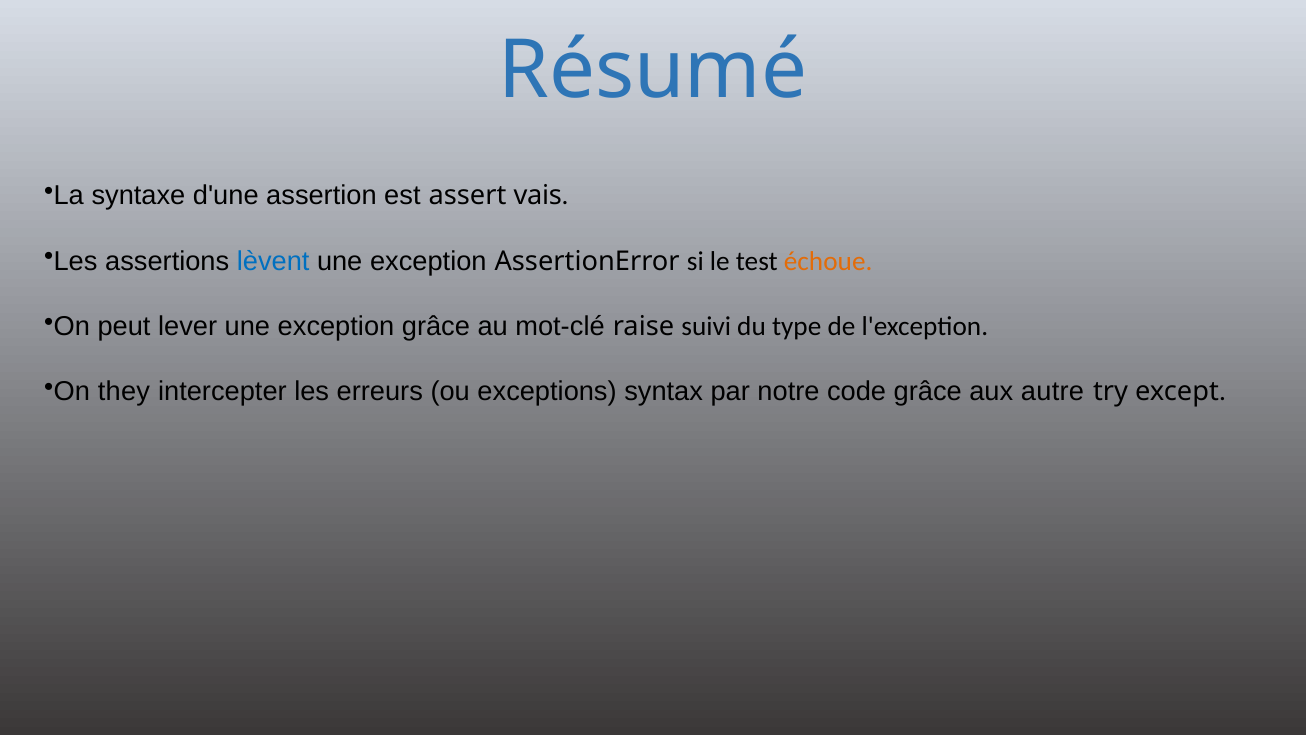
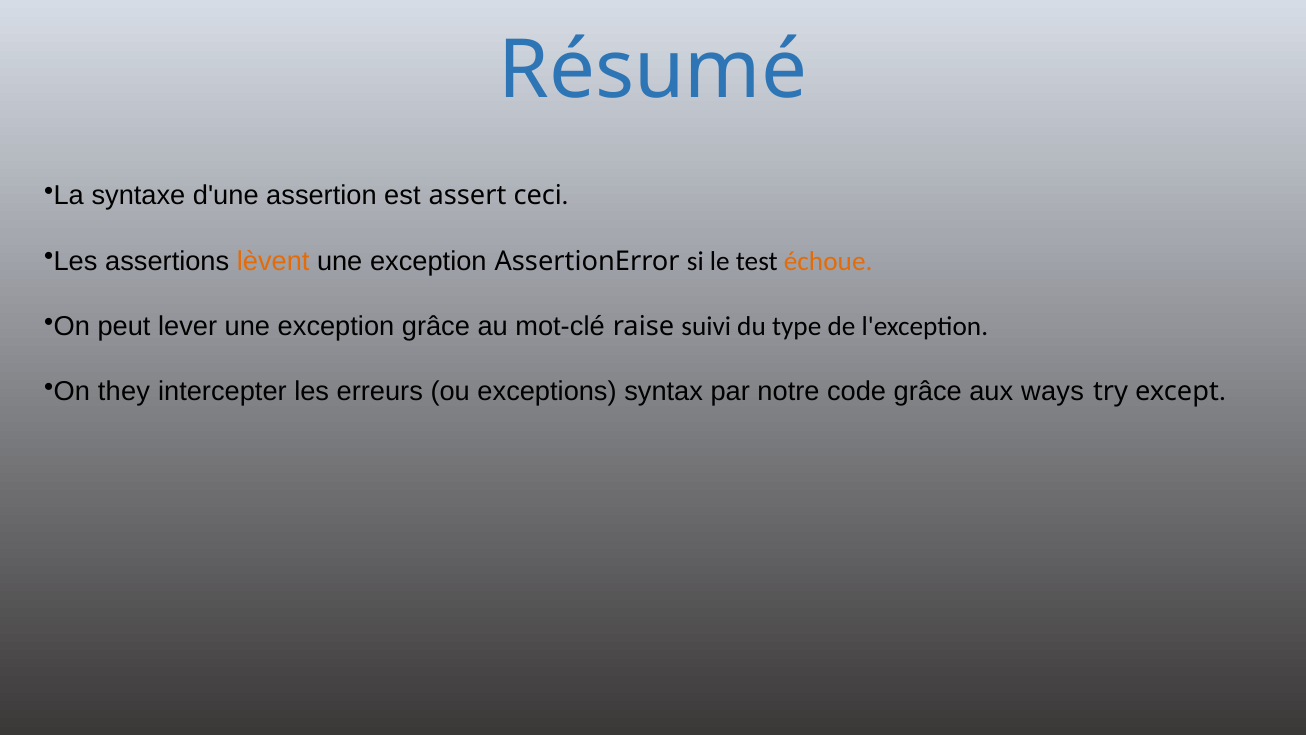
vais: vais -> ceci
lèvent colour: blue -> orange
autre: autre -> ways
